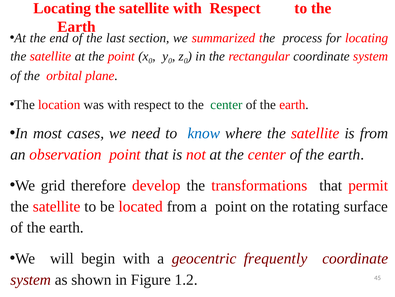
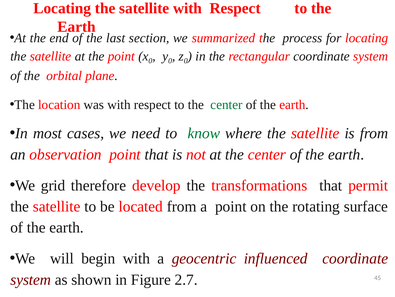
know colour: blue -> green
frequently: frequently -> influenced
1.2: 1.2 -> 2.7
